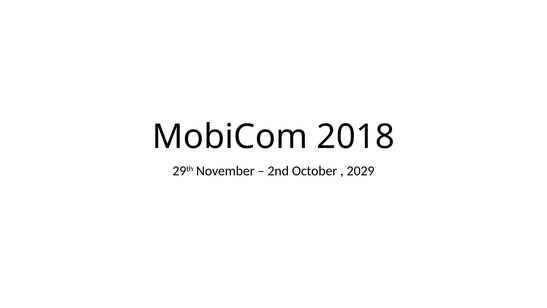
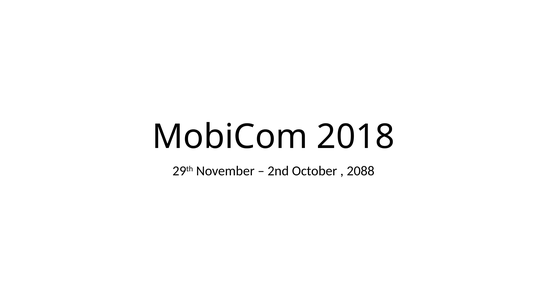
2029: 2029 -> 2088
